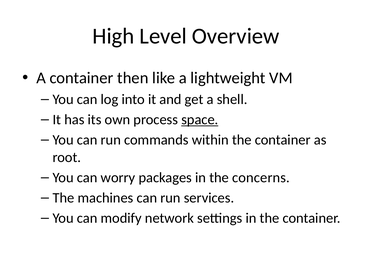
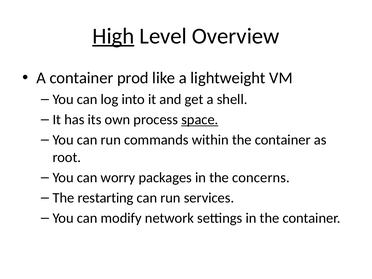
High underline: none -> present
then: then -> prod
machines: machines -> restarting
